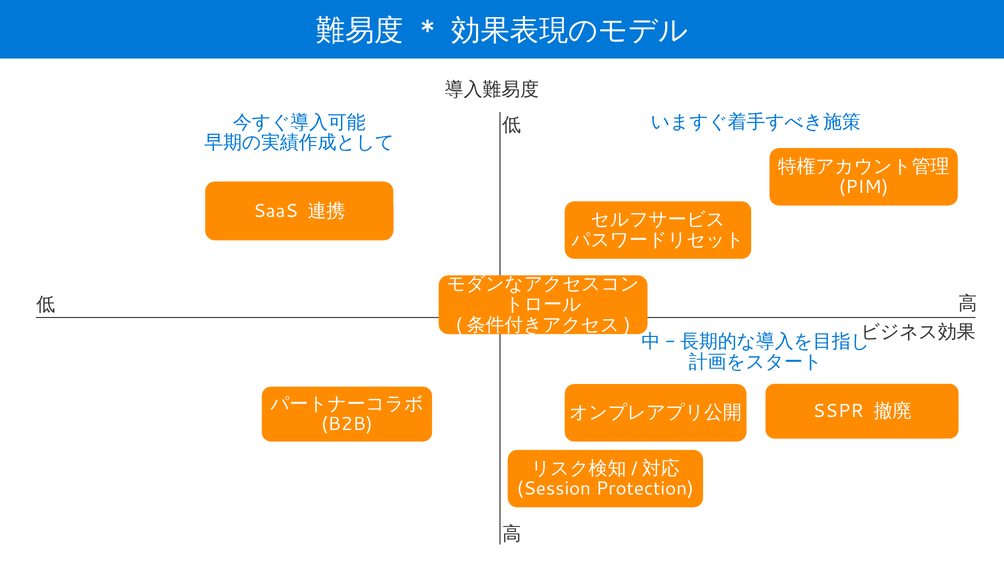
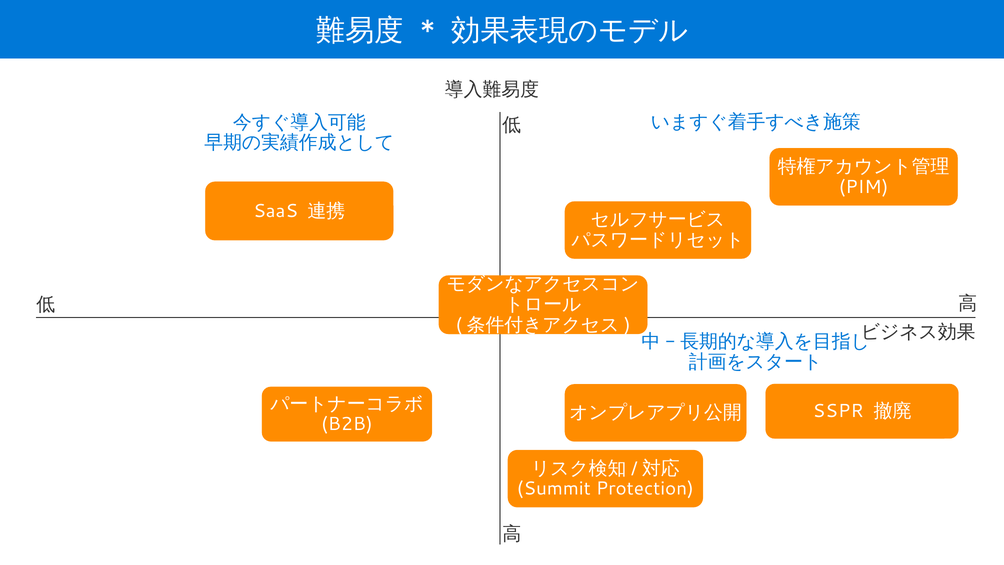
Session: Session -> Summit
